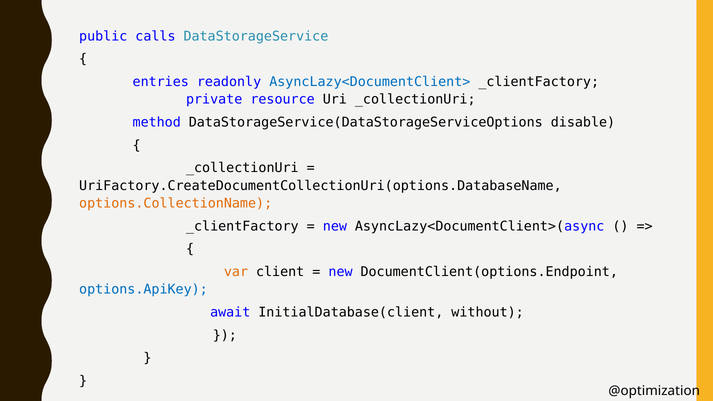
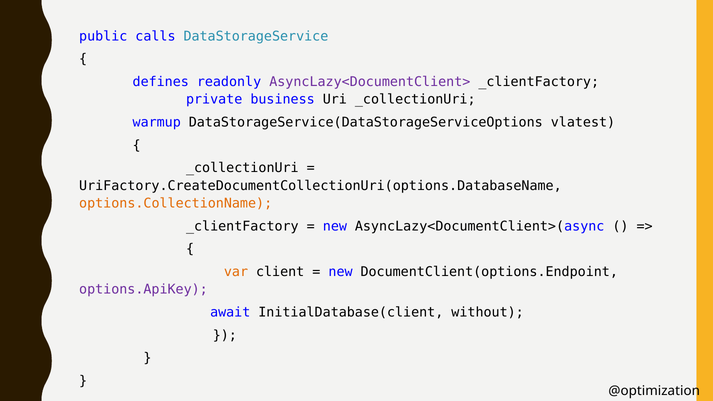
entries: entries -> defines
AsyncLazy<DocumentClient> colour: blue -> purple
resource: resource -> business
method: method -> warmup
disable: disable -> vlatest
options.ApiKey colour: blue -> purple
